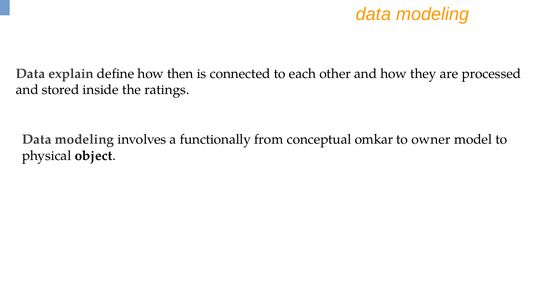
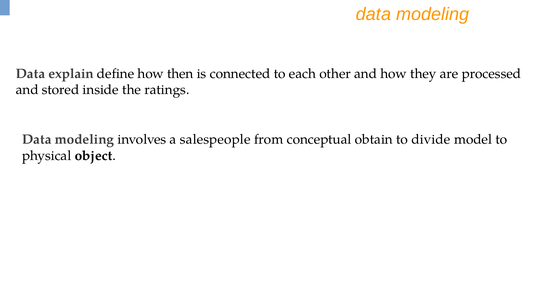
functionally: functionally -> salespeople
omkar: omkar -> obtain
owner: owner -> divide
